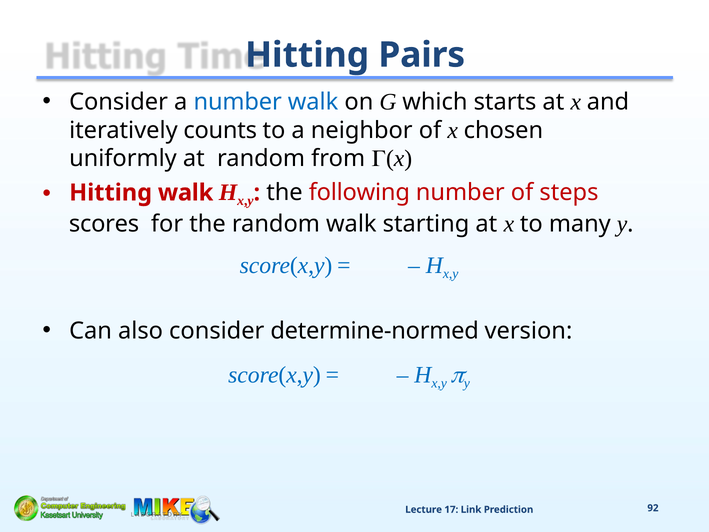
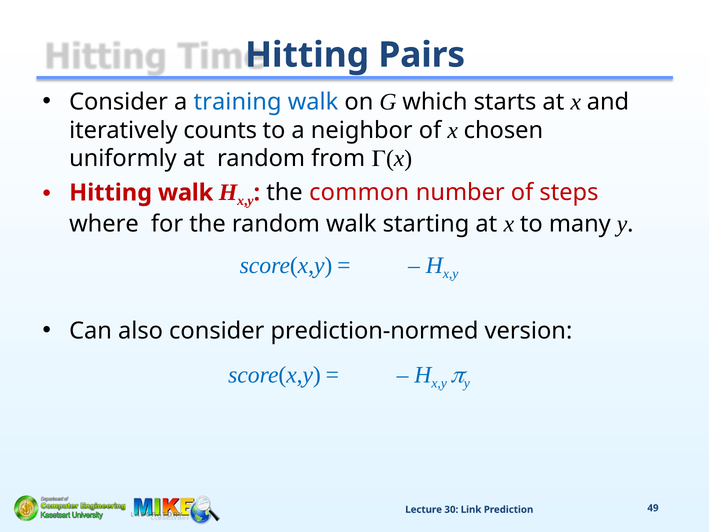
a number: number -> training
following: following -> common
scores: scores -> where
determine-normed: determine-normed -> prediction-normed
17: 17 -> 30
92: 92 -> 49
